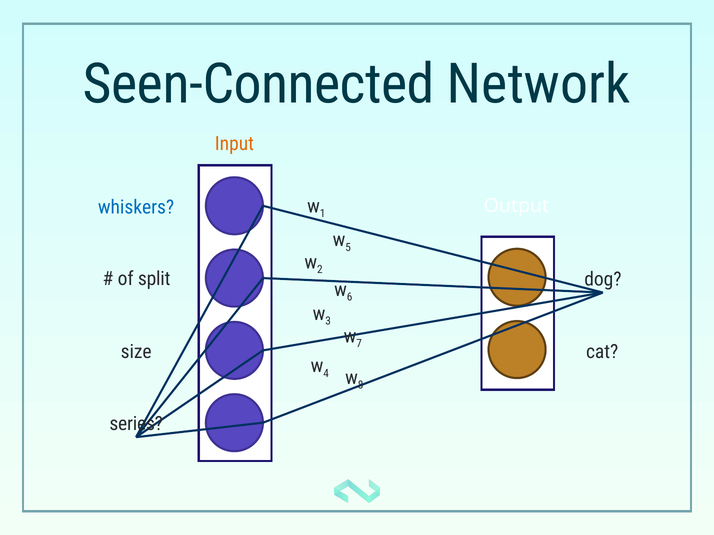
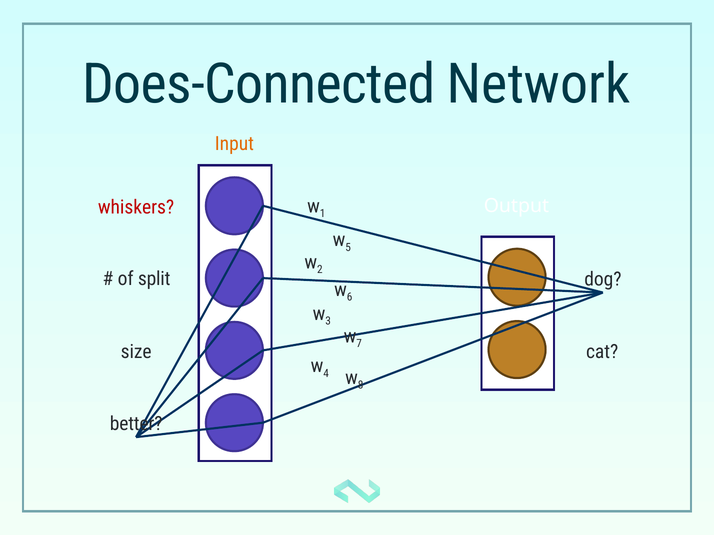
Seen-Connected: Seen-Connected -> Does-Connected
whiskers colour: blue -> red
series: series -> better
